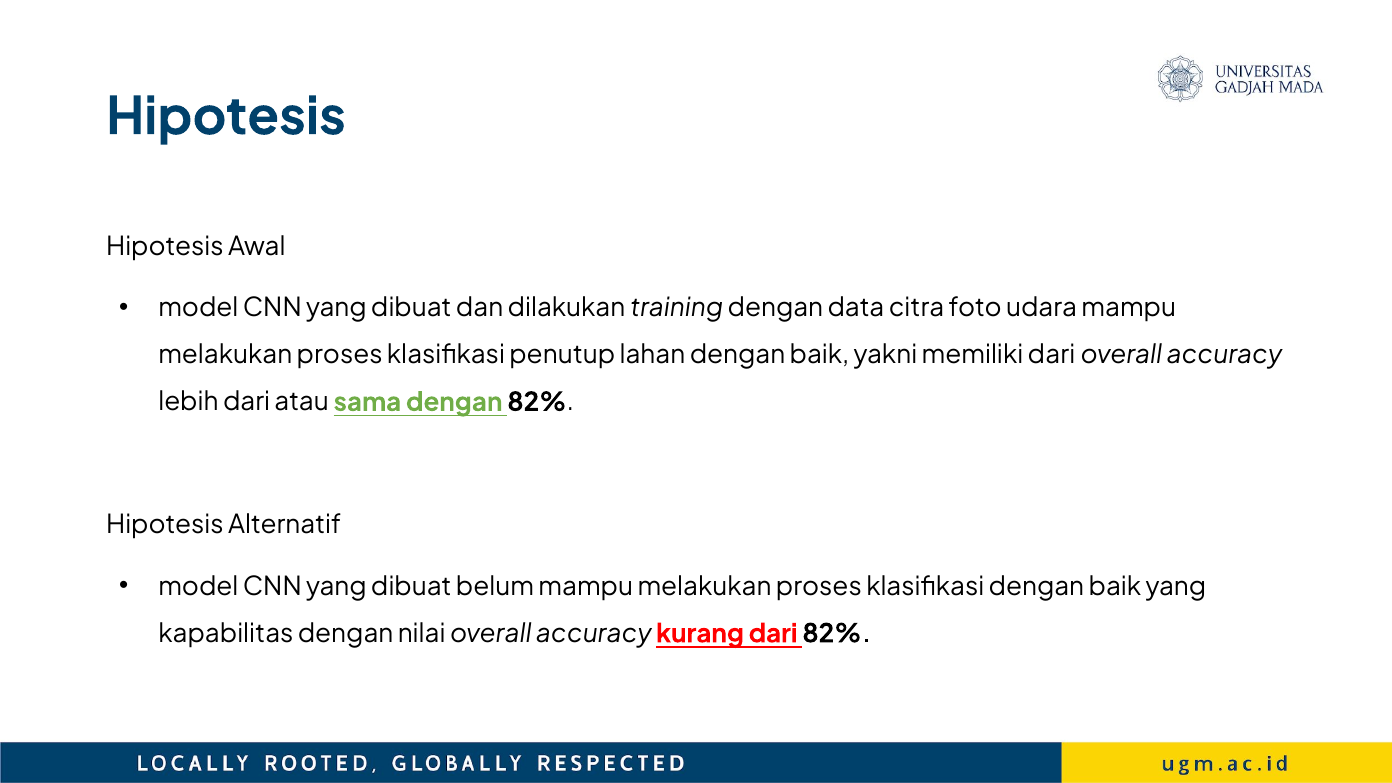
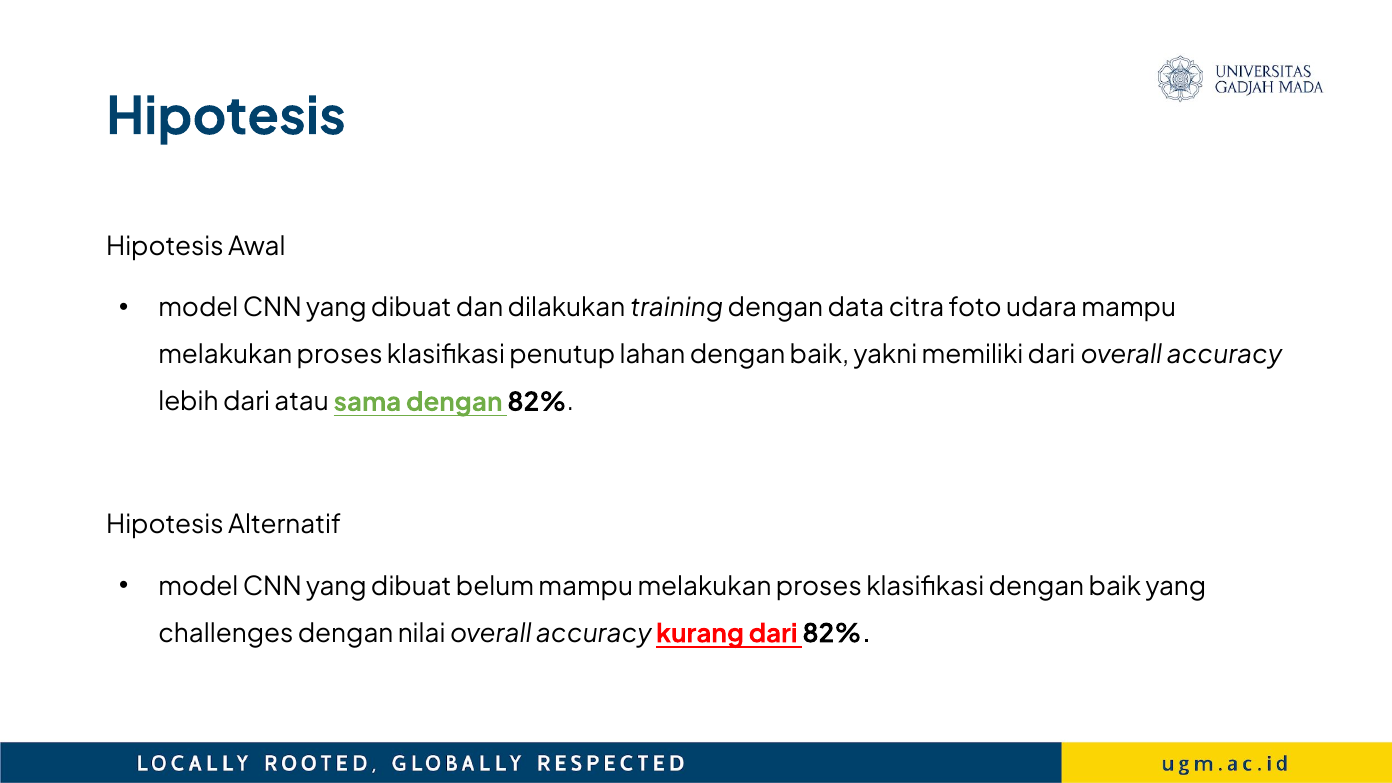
kapabilitas: kapabilitas -> challenges
